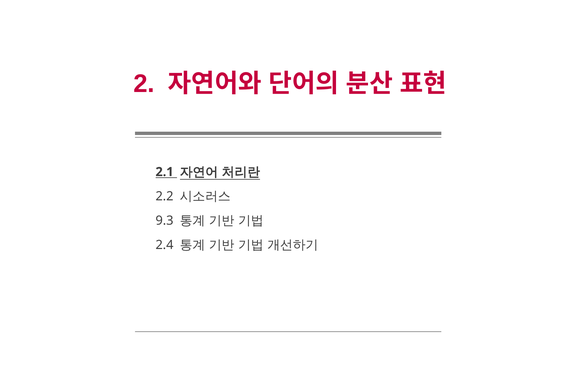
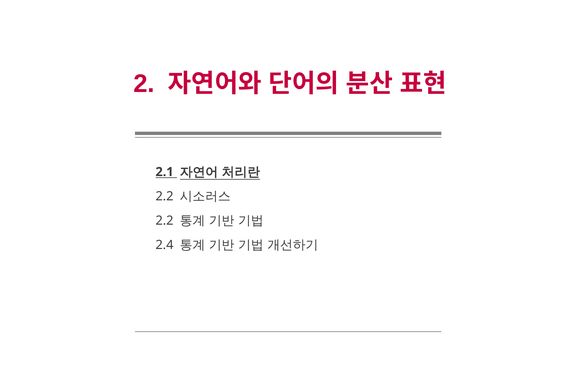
9.3 at (164, 220): 9.3 -> 2.2
